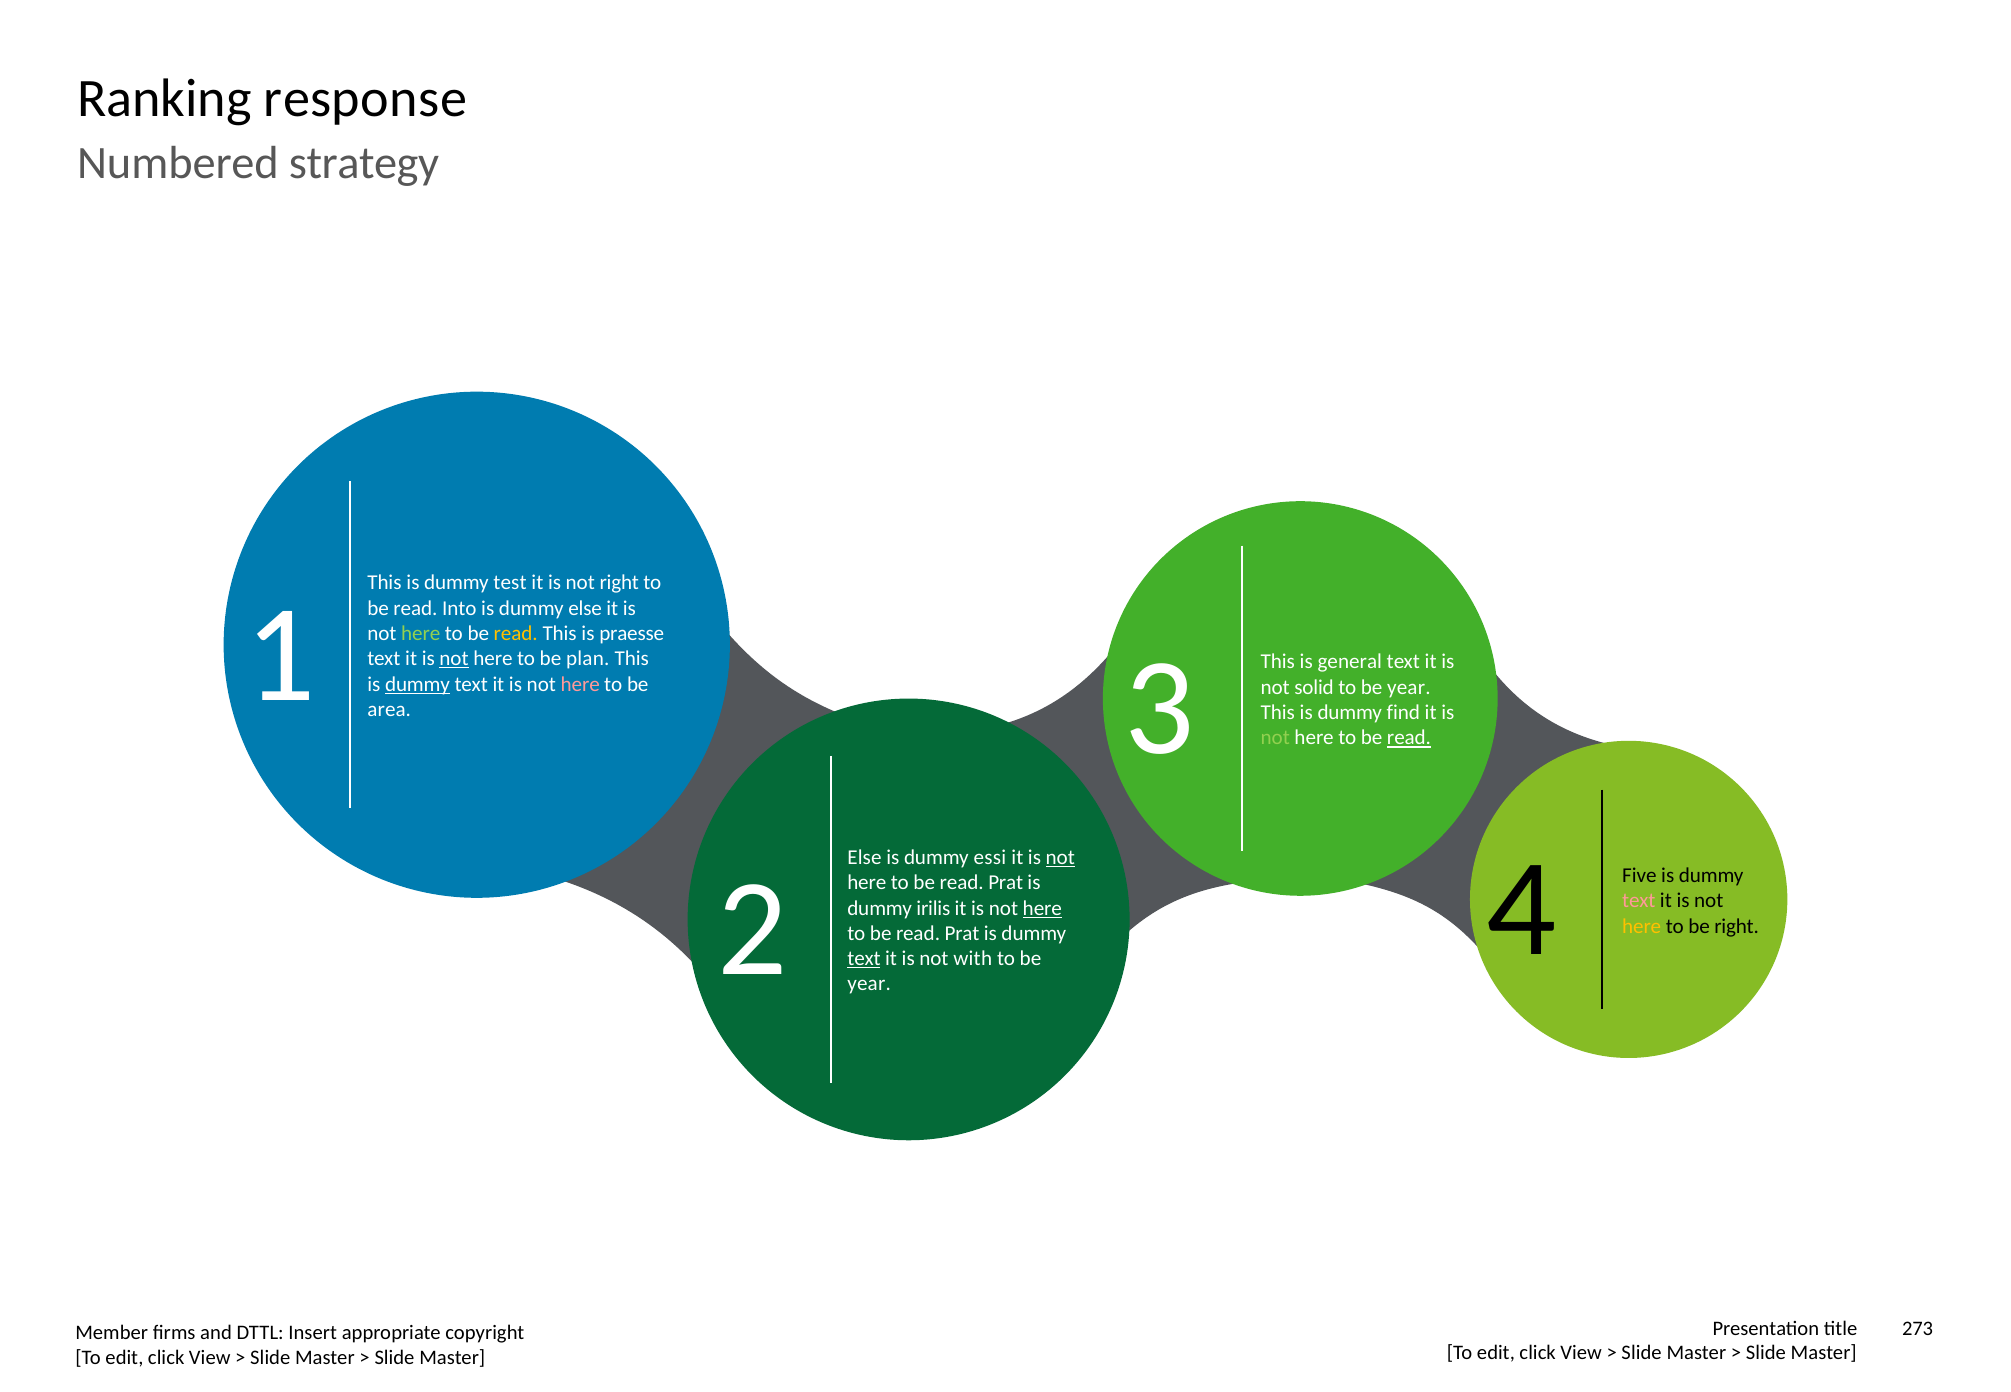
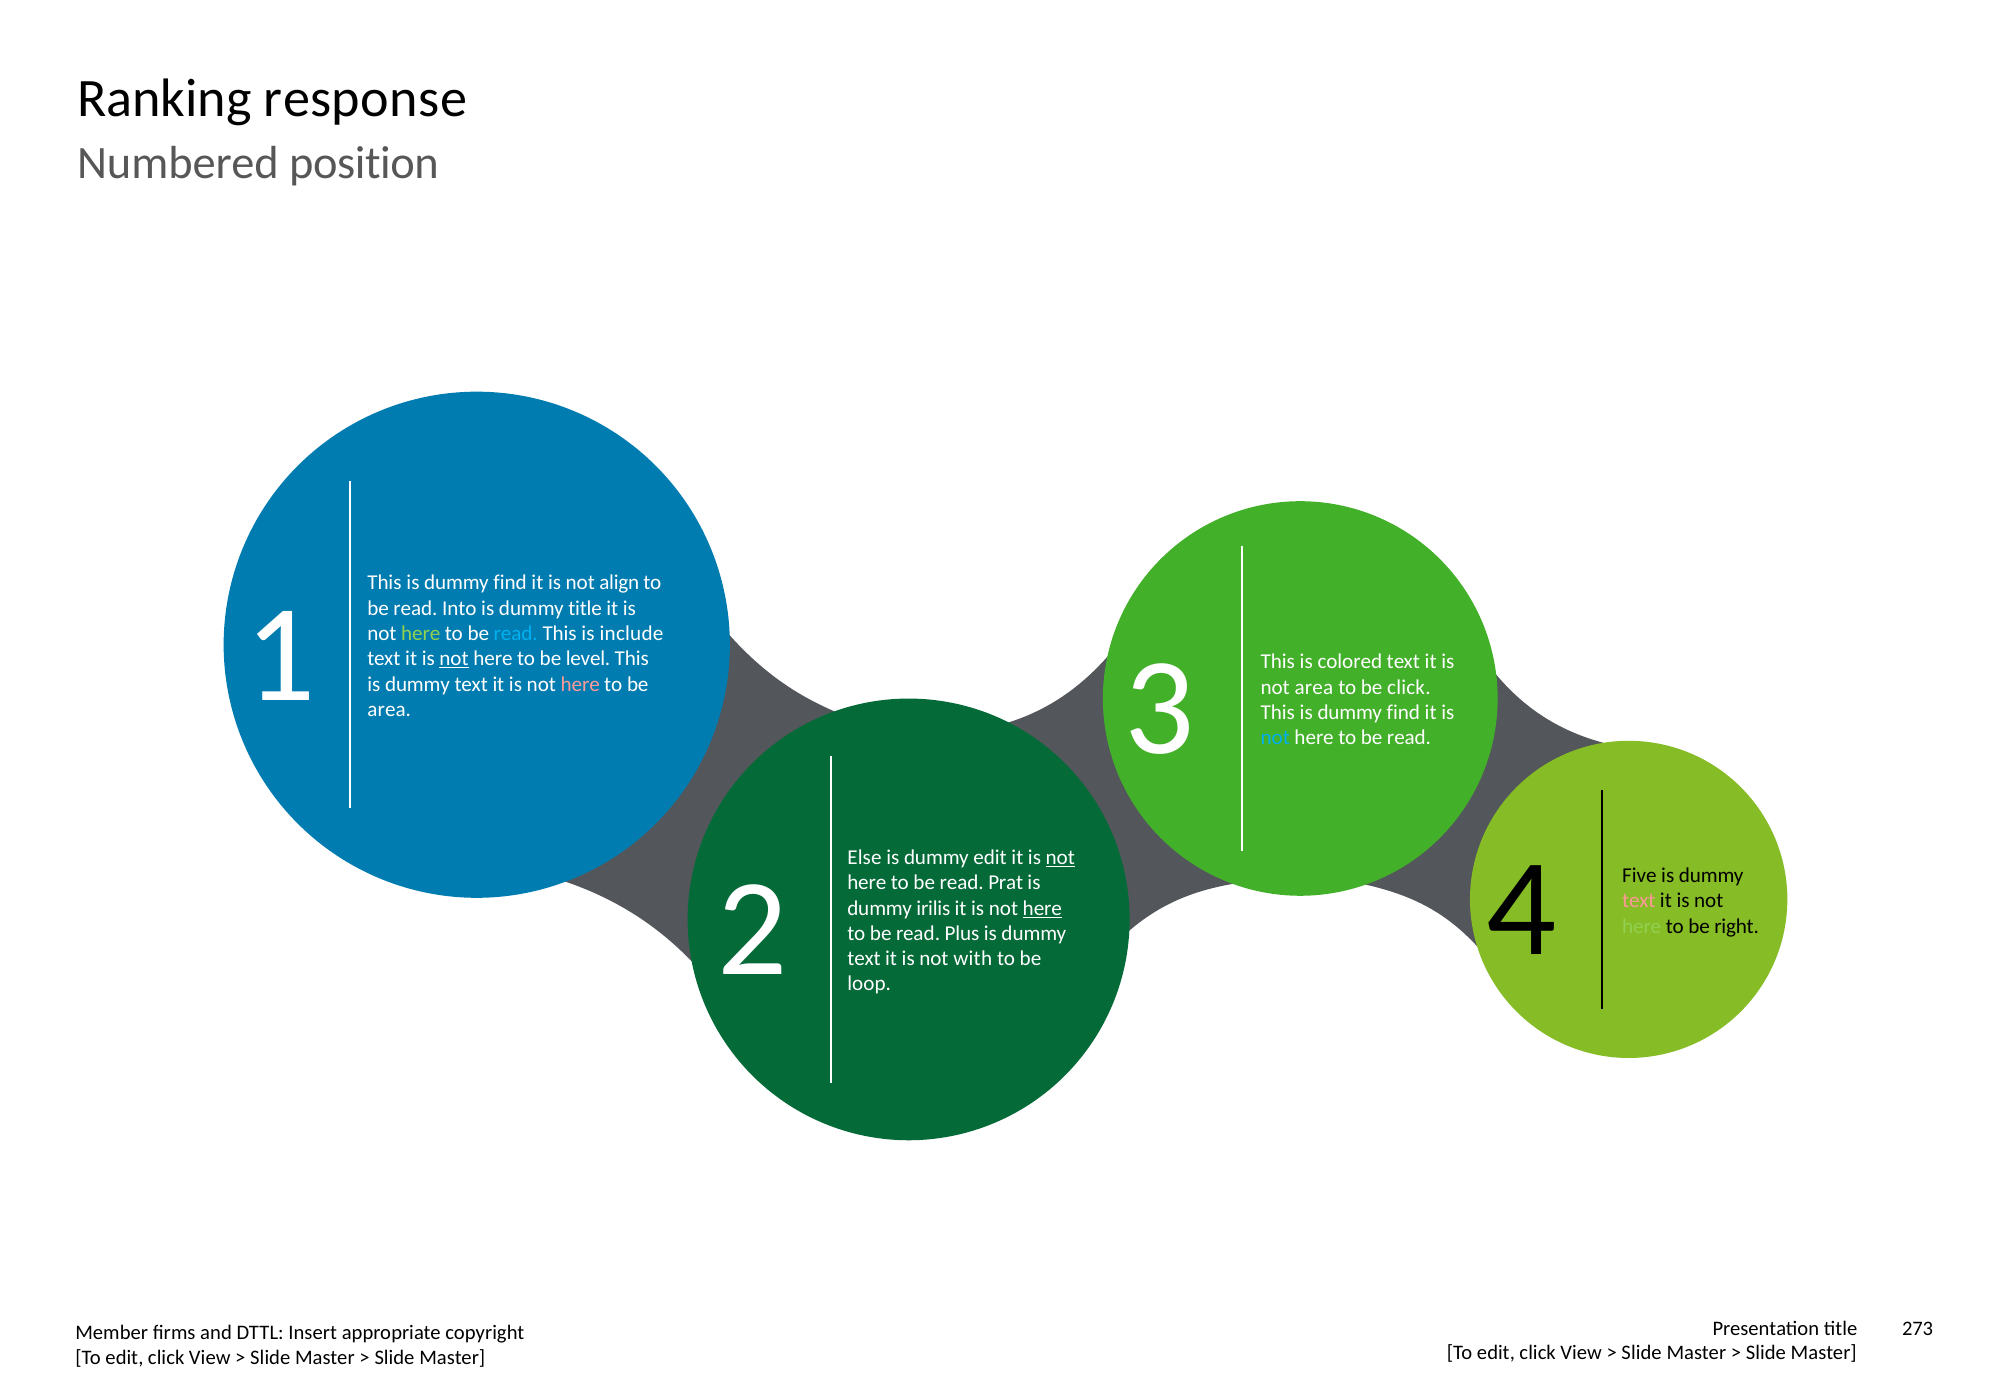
strategy: strategy -> position
test at (510, 583): test -> find
not right: right -> align
dummy else: else -> title
read at (516, 634) colour: yellow -> light blue
praesse: praesse -> include
plan: plan -> level
general: general -> colored
dummy at (418, 684) underline: present -> none
not solid: solid -> area
year at (1409, 687): year -> click
not at (1275, 738) colour: light green -> light blue
read at (1409, 738) underline: present -> none
dummy essi: essi -> edit
here at (1642, 926) colour: yellow -> light green
Prat at (962, 934): Prat -> Plus
text at (864, 959) underline: present -> none
year at (869, 984): year -> loop
